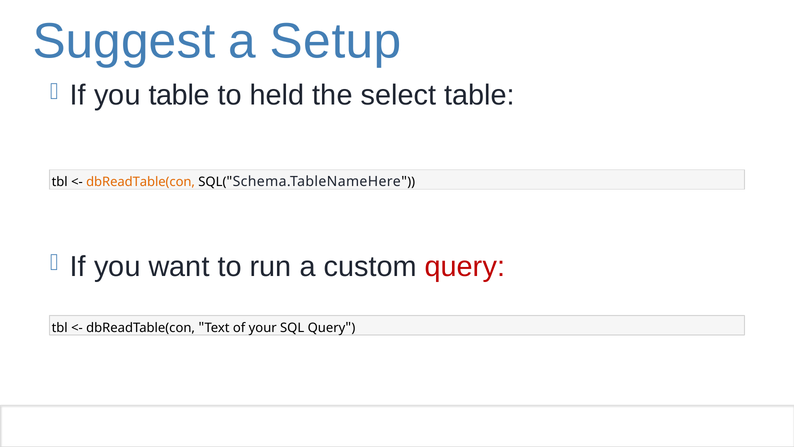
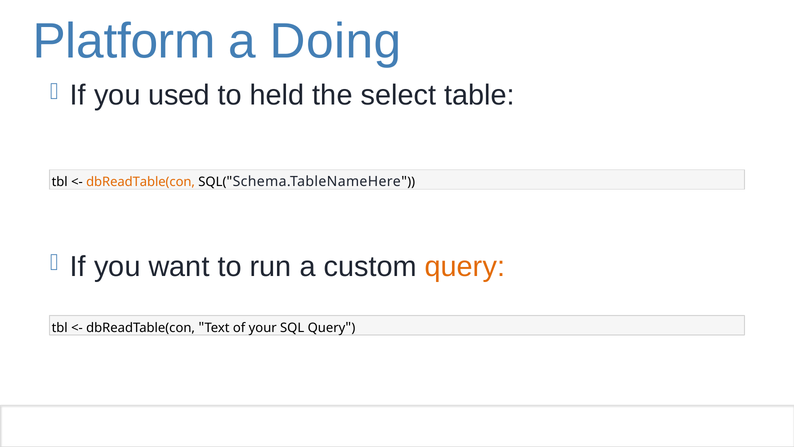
Suggest: Suggest -> Platform
Setup: Setup -> Doing
you table: table -> used
query at (465, 267) colour: red -> orange
